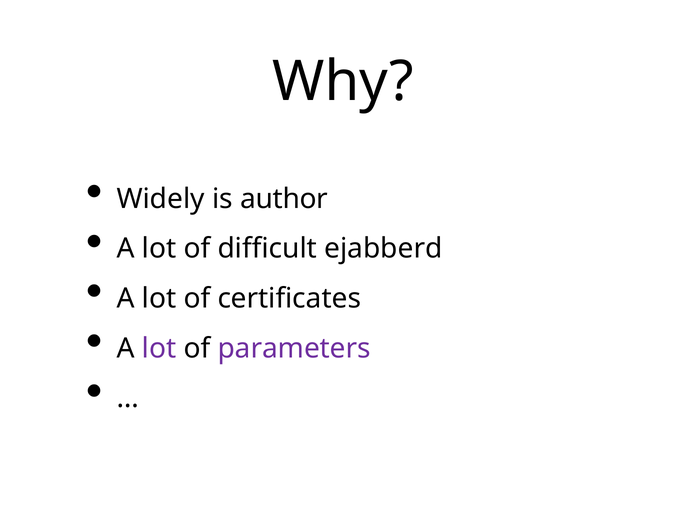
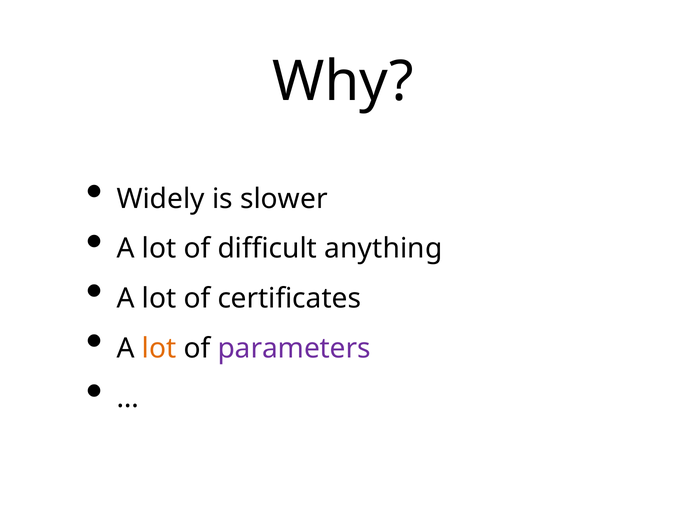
author: author -> slower
ejabberd: ejabberd -> anything
lot at (159, 349) colour: purple -> orange
